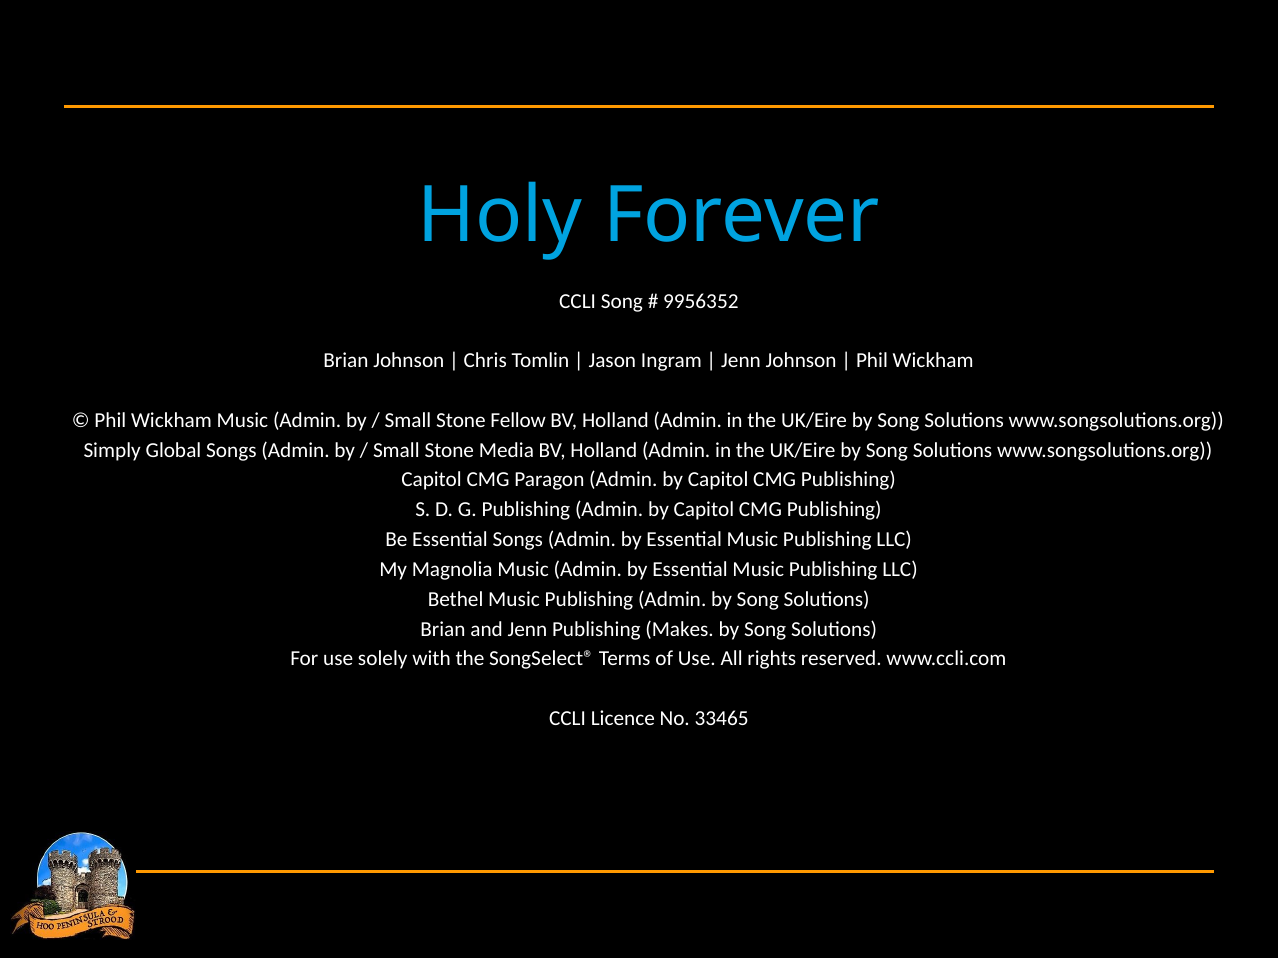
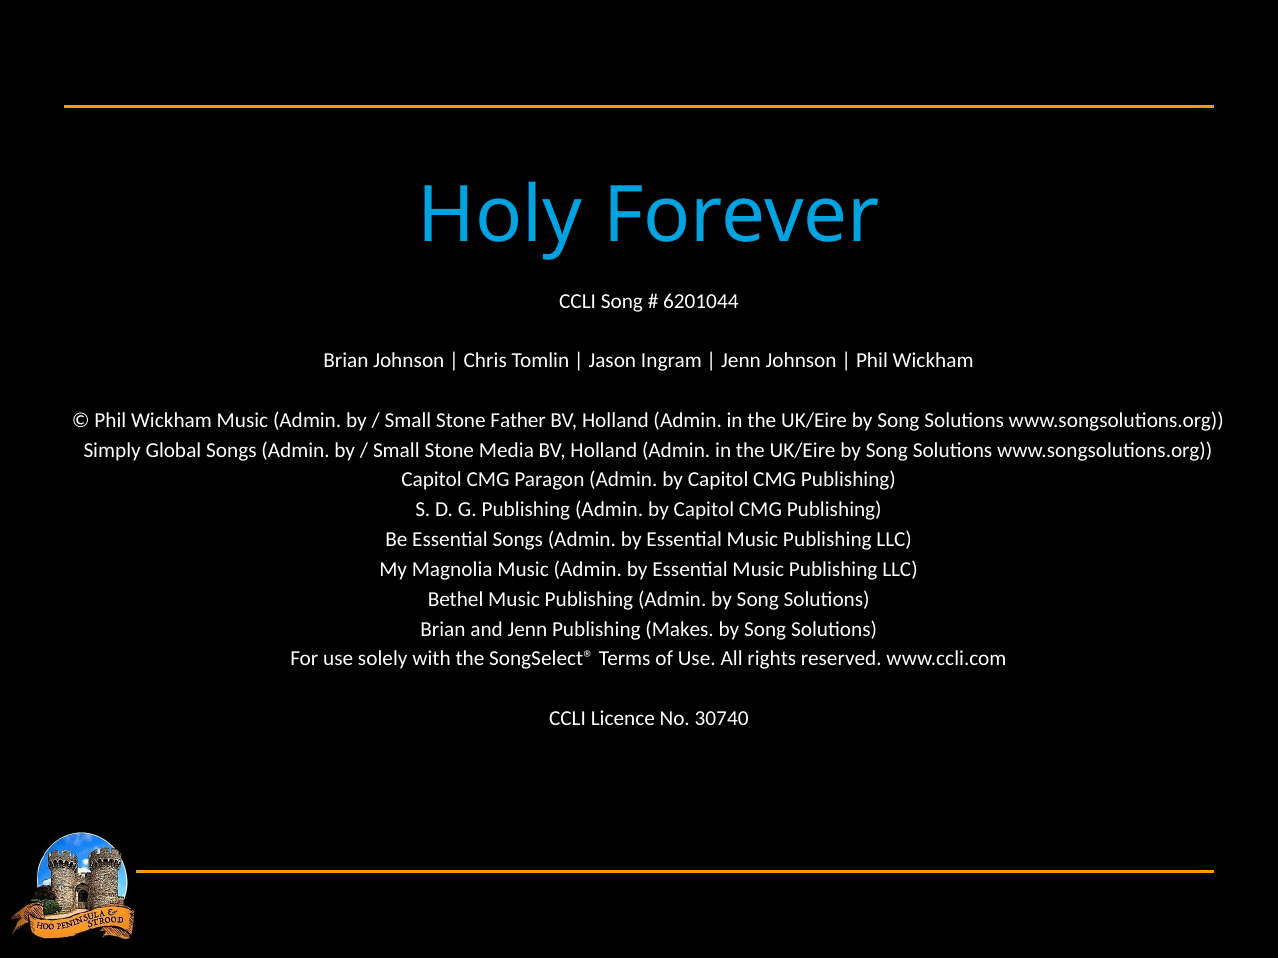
9956352: 9956352 -> 6201044
Fellow: Fellow -> Father
33465: 33465 -> 30740
